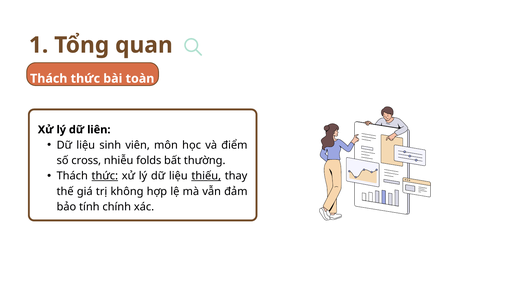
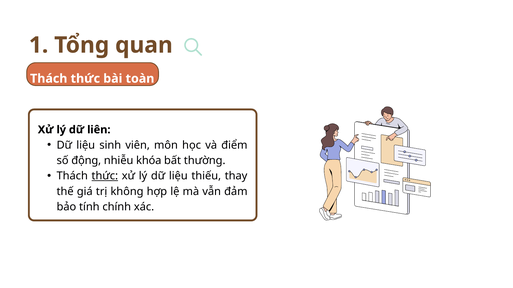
cross: cross -> động
folds: folds -> khóa
thiếu underline: present -> none
